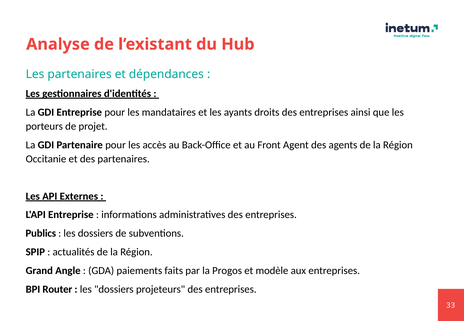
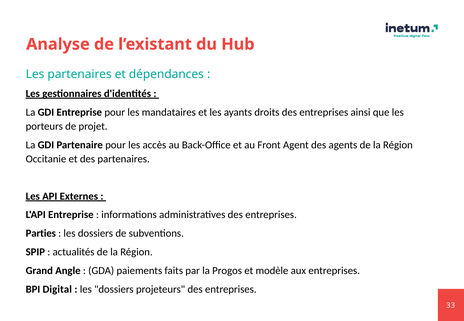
Publics: Publics -> Parties
Router: Router -> Digital
